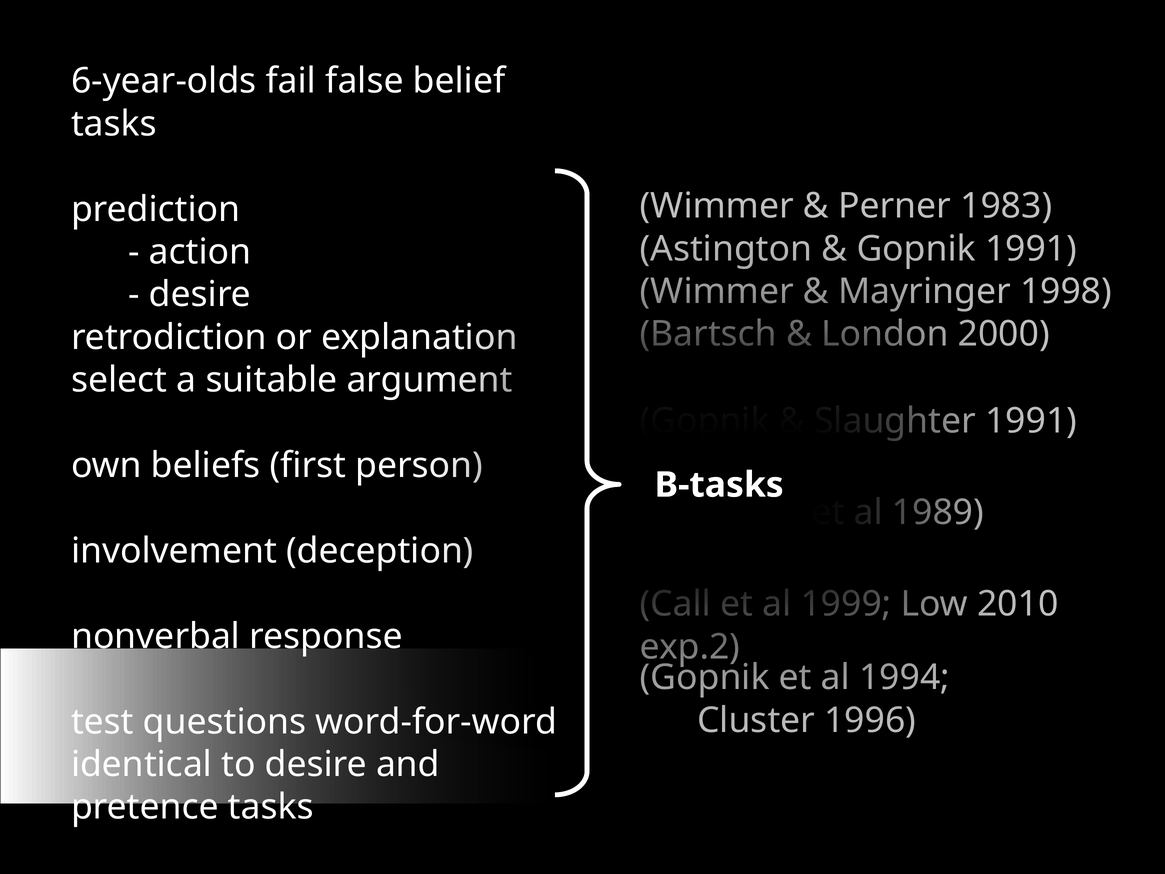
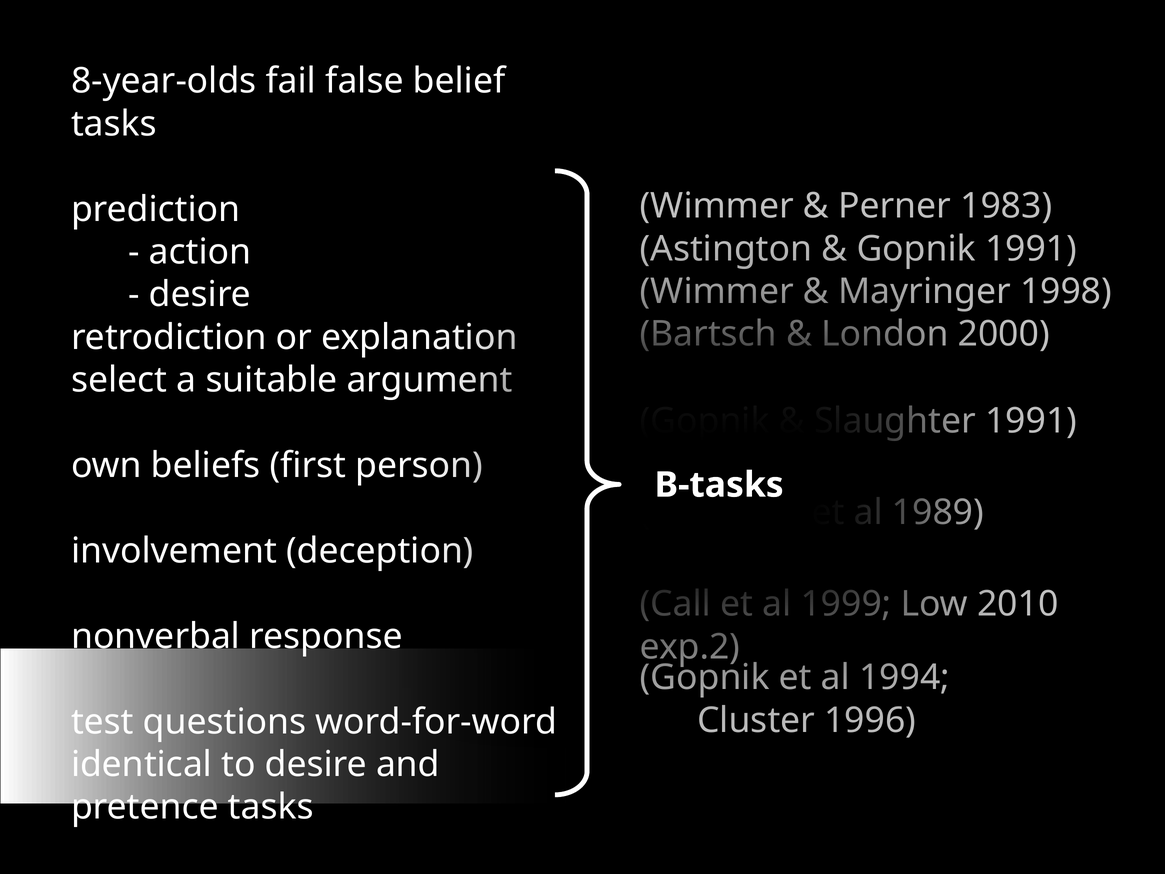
6-year-olds: 6-year-olds -> 8-year-olds
